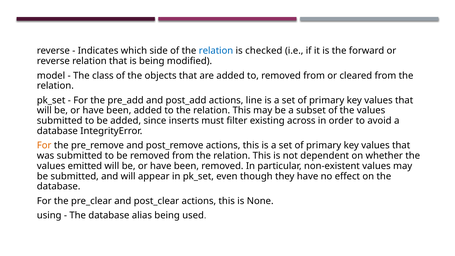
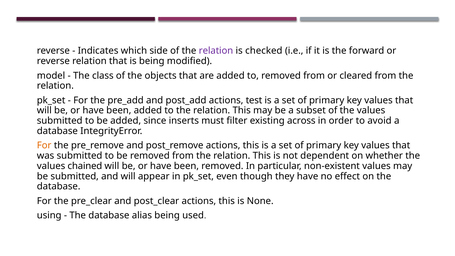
relation at (216, 51) colour: blue -> purple
line: line -> test
emitted: emitted -> chained
